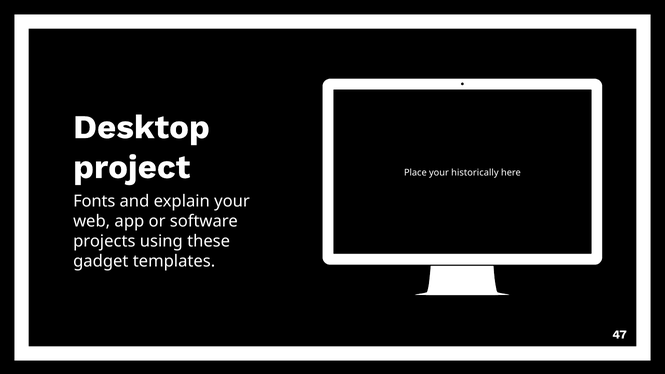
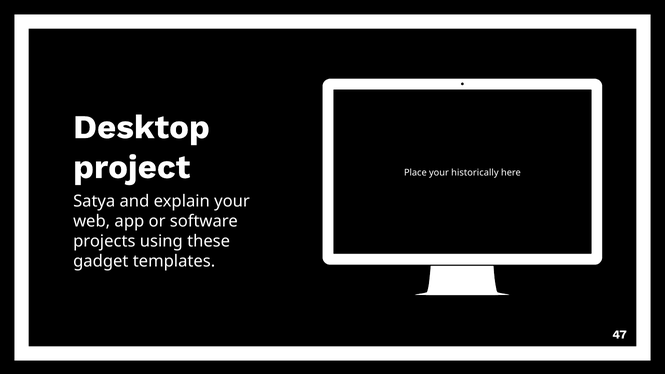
Fonts: Fonts -> Satya
